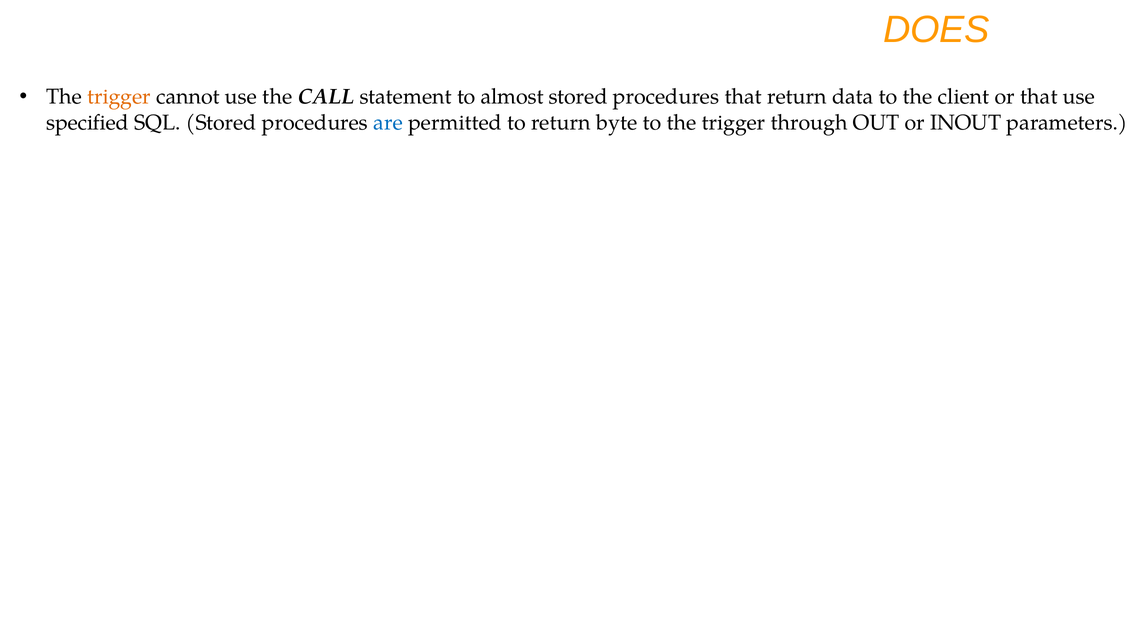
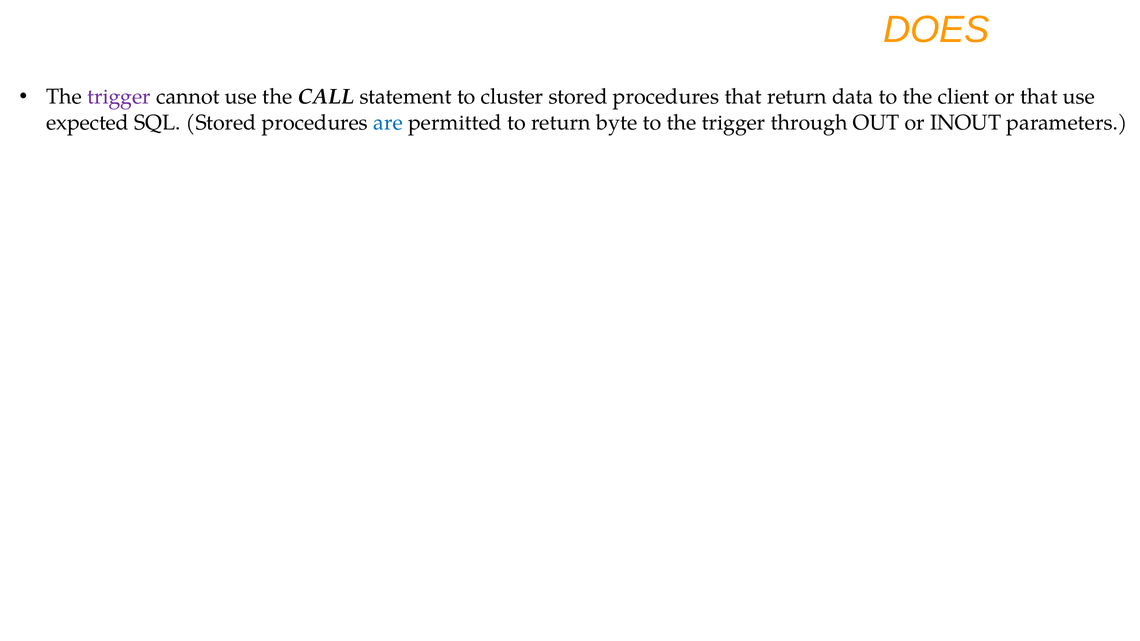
trigger at (119, 97) colour: orange -> purple
almost: almost -> cluster
specified: specified -> expected
